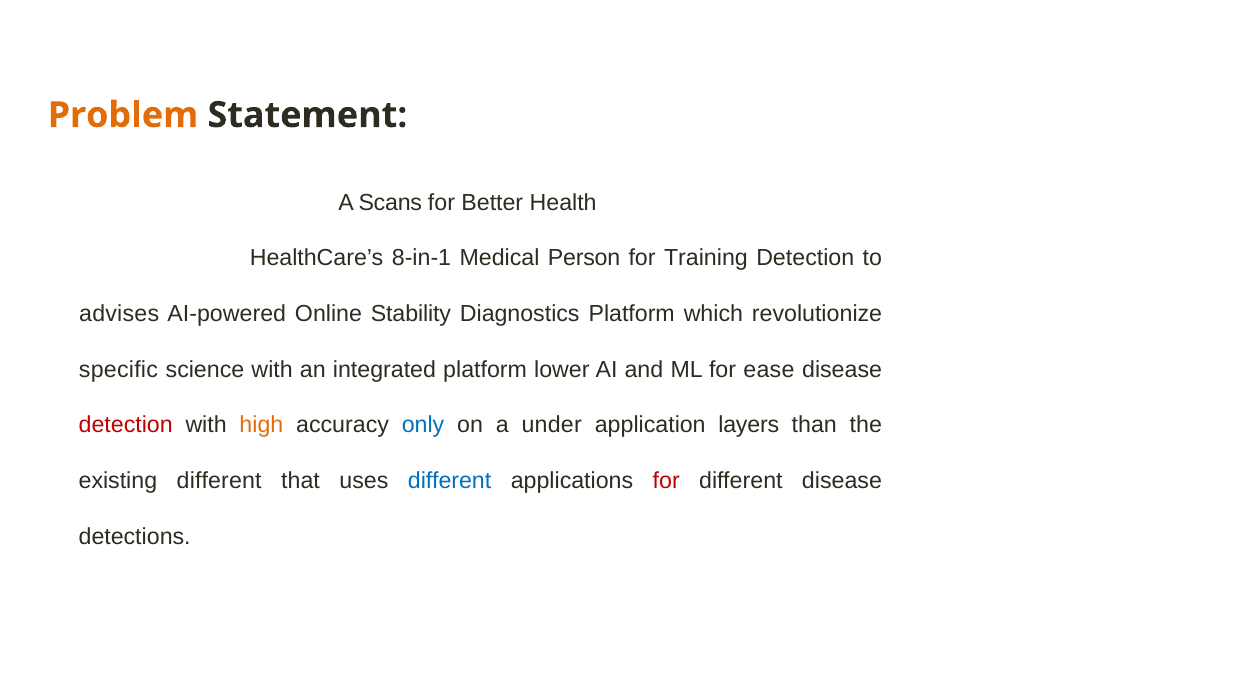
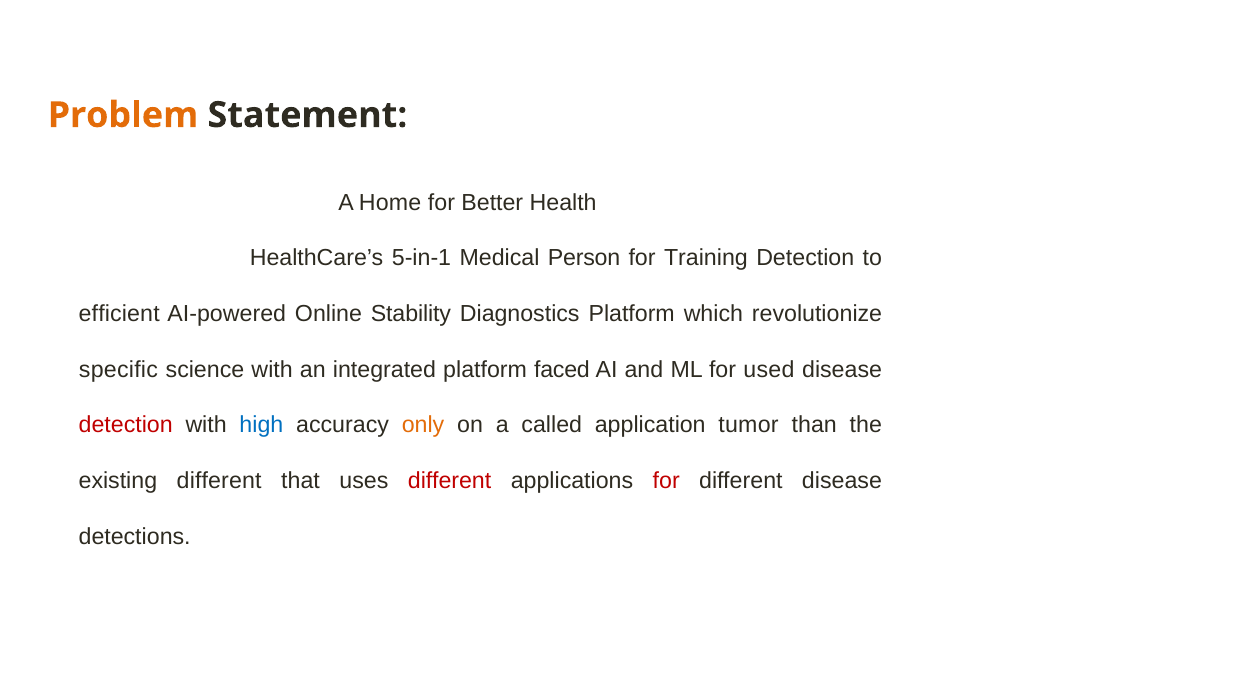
Scans: Scans -> Home
8-in-1: 8-in-1 -> 5-in-1
advises: advises -> efficient
lower: lower -> faced
ease: ease -> used
high colour: orange -> blue
only colour: blue -> orange
under: under -> called
layers: layers -> tumor
different at (450, 481) colour: blue -> red
